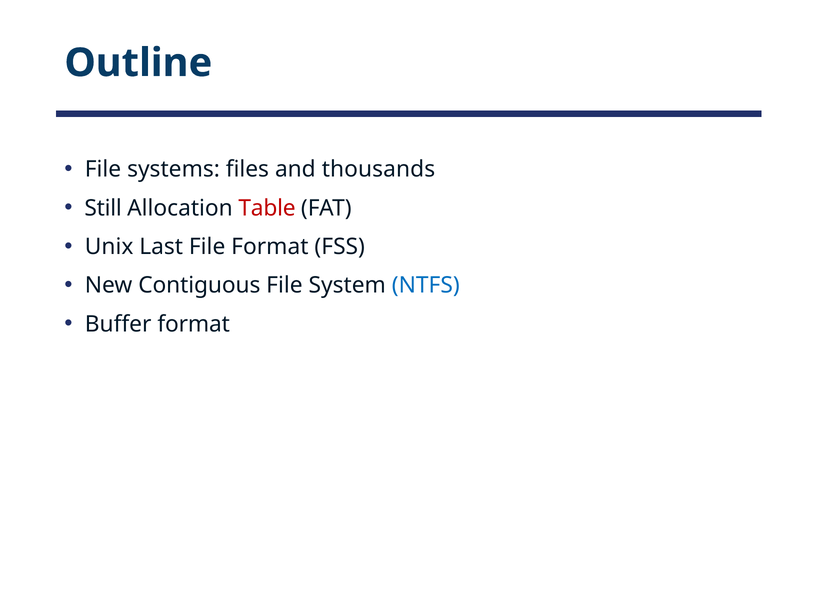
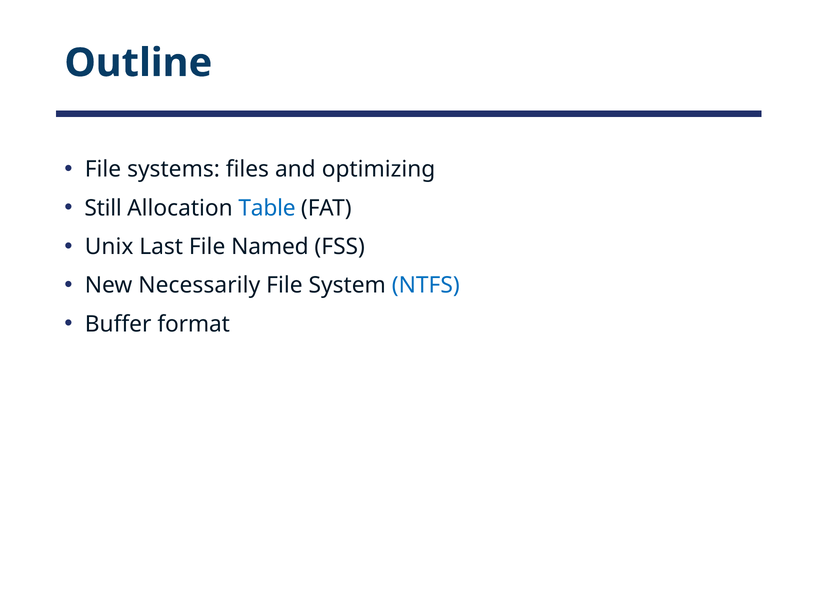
thousands: thousands -> optimizing
Table colour: red -> blue
File Format: Format -> Named
Contiguous: Contiguous -> Necessarily
